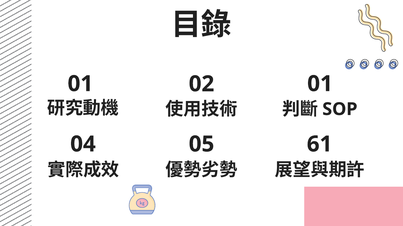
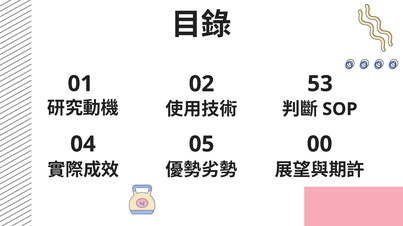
02 01: 01 -> 53
61: 61 -> 00
